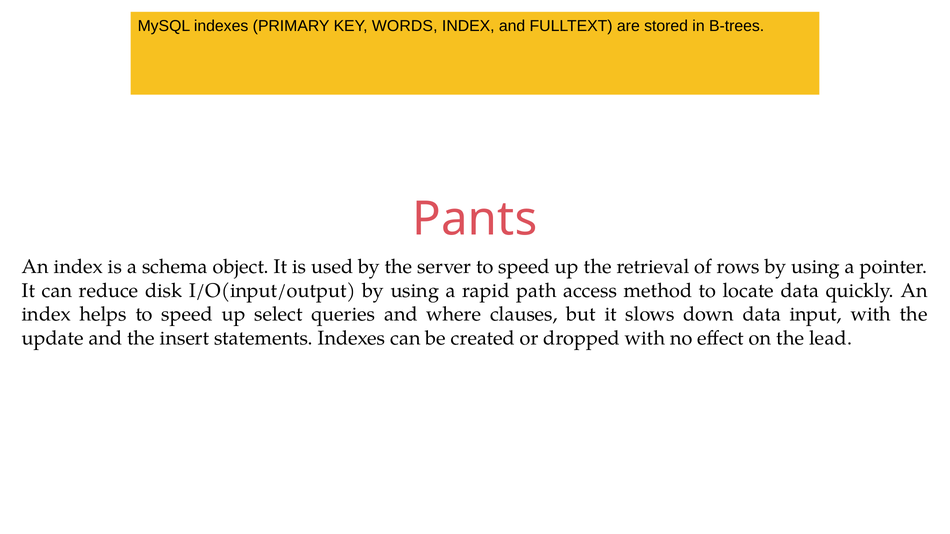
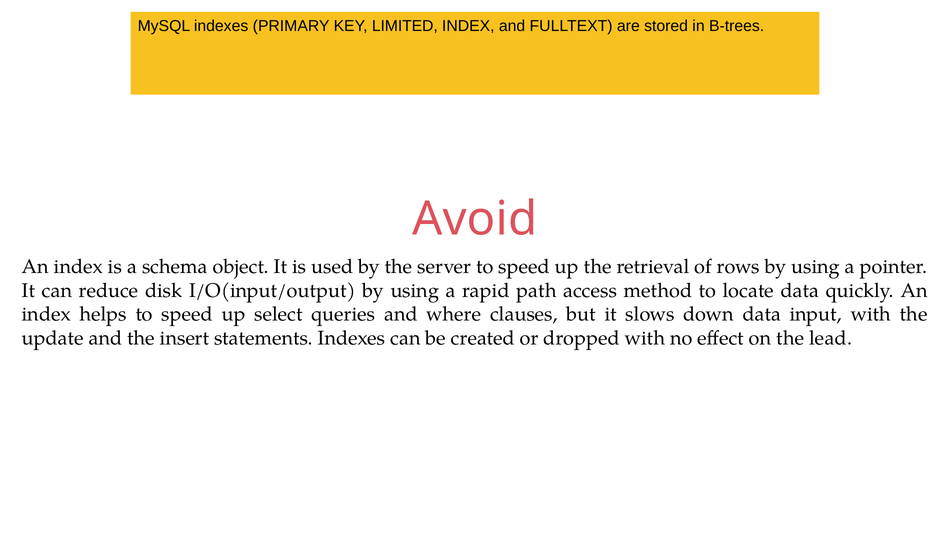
KEY WORDS: WORDS -> LIMITED
Pants: Pants -> Avoid
